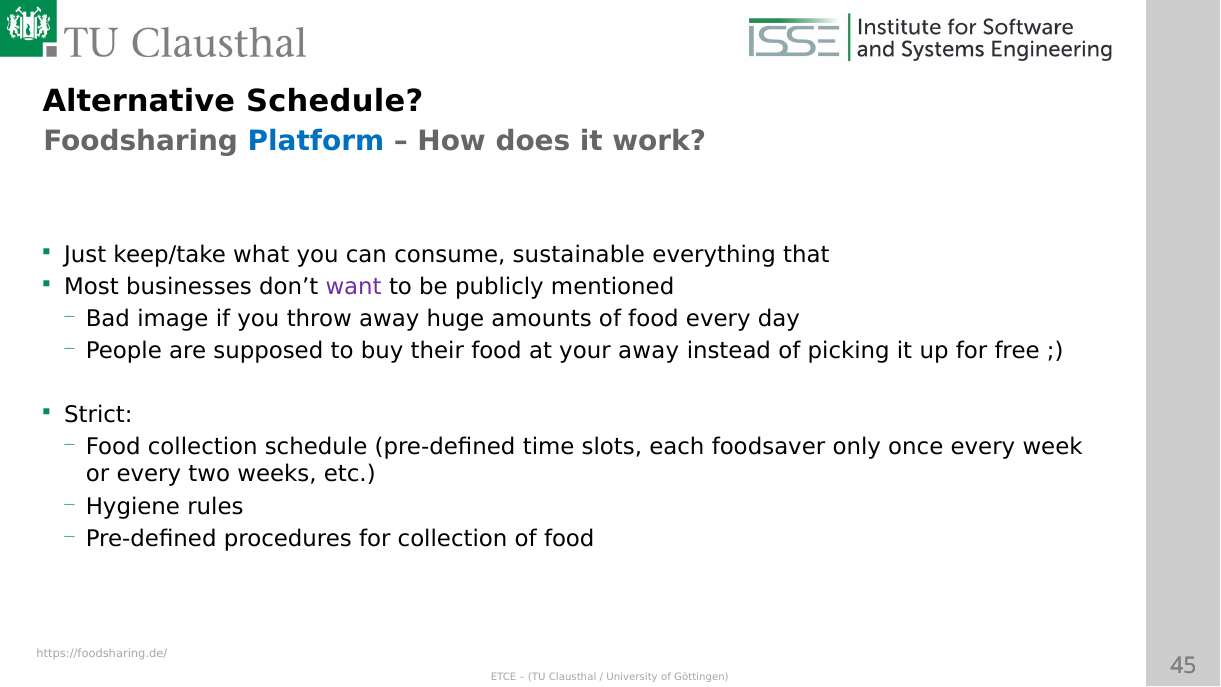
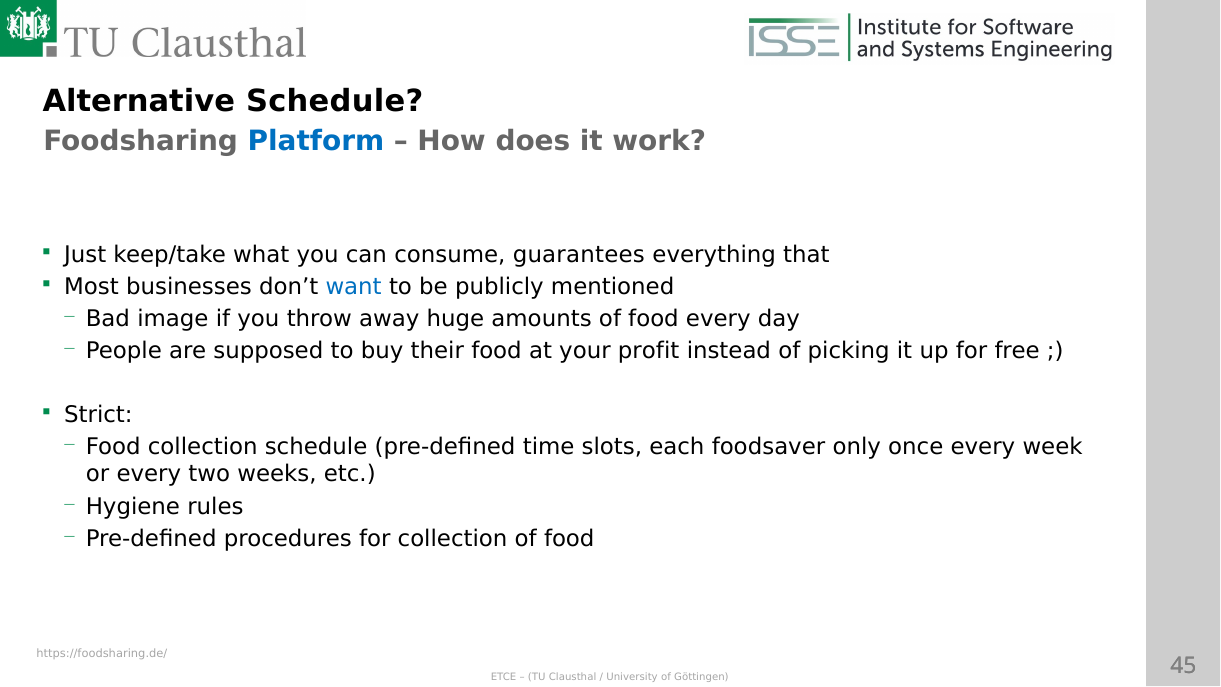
sustainable: sustainable -> guarantees
want colour: purple -> blue
your away: away -> profit
